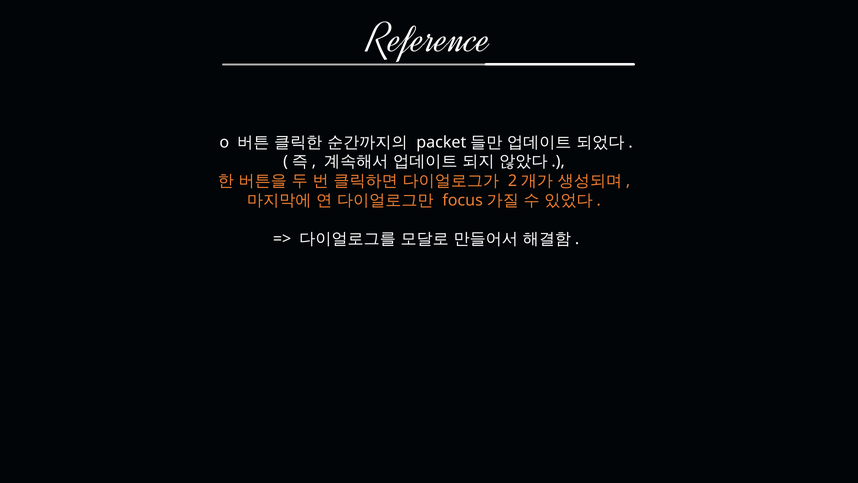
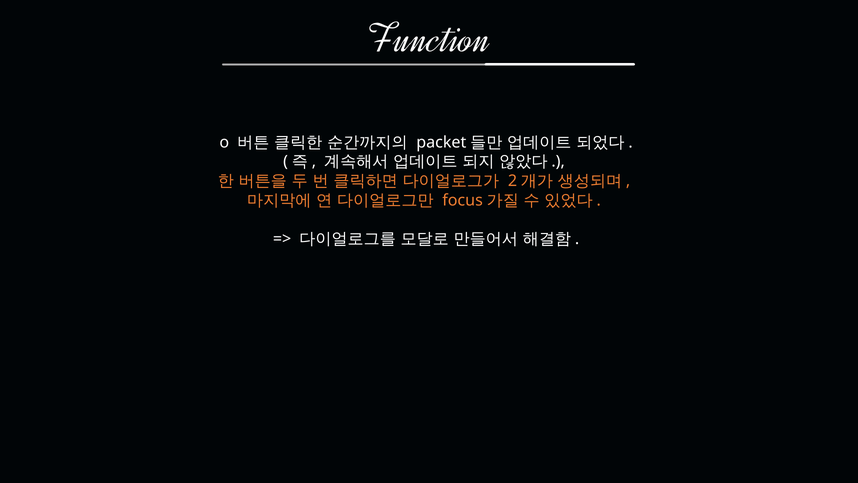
Reference: Reference -> Function
